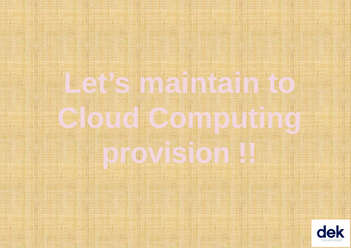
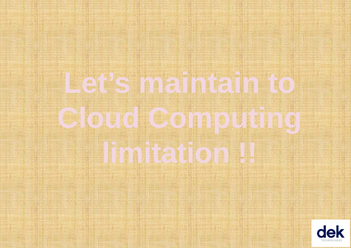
provision: provision -> limitation
